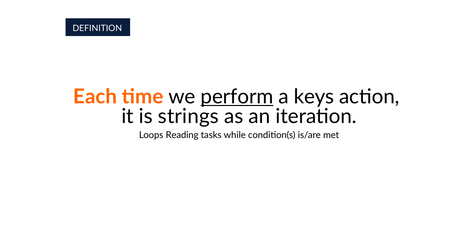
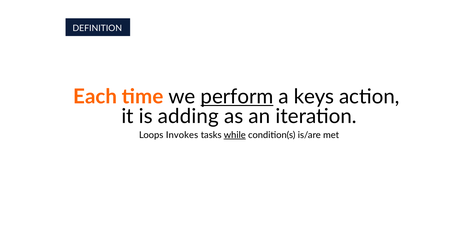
strings: strings -> adding
Reading: Reading -> Invokes
while underline: none -> present
